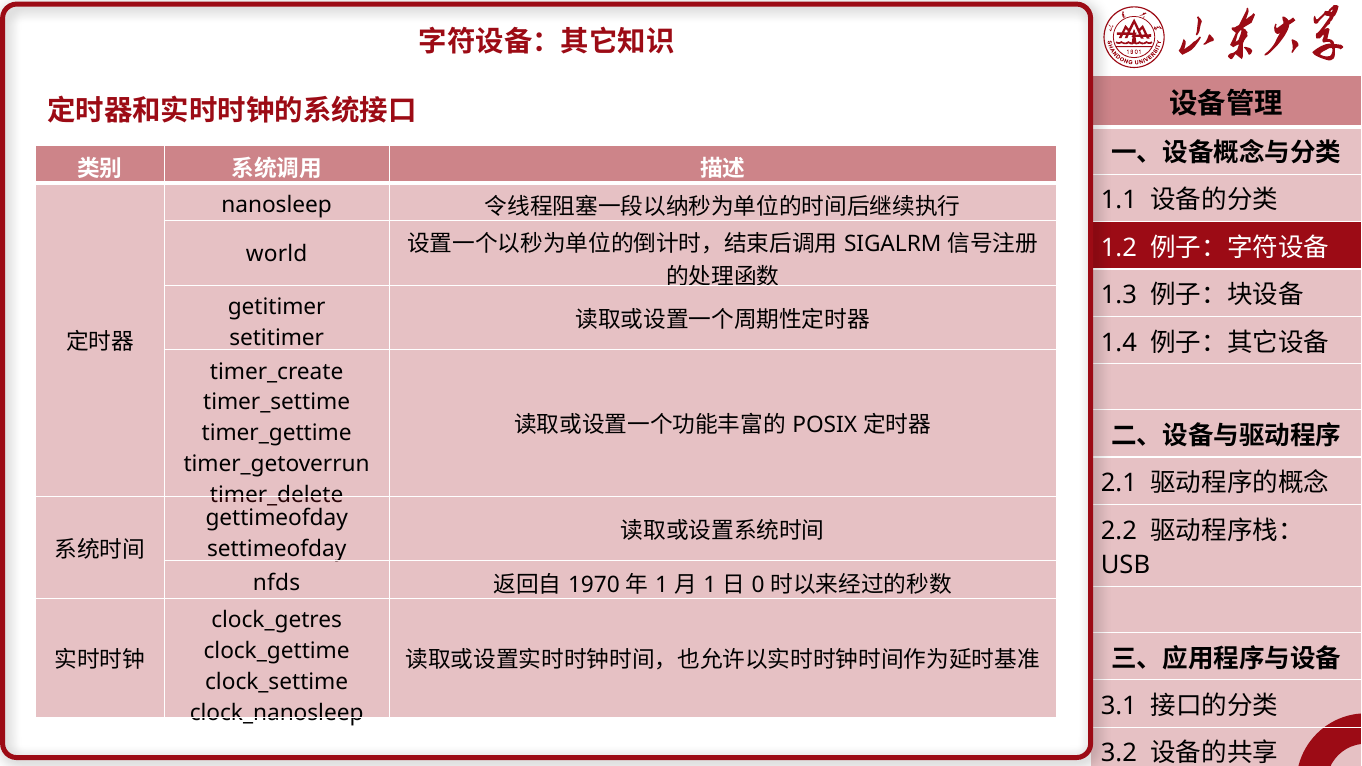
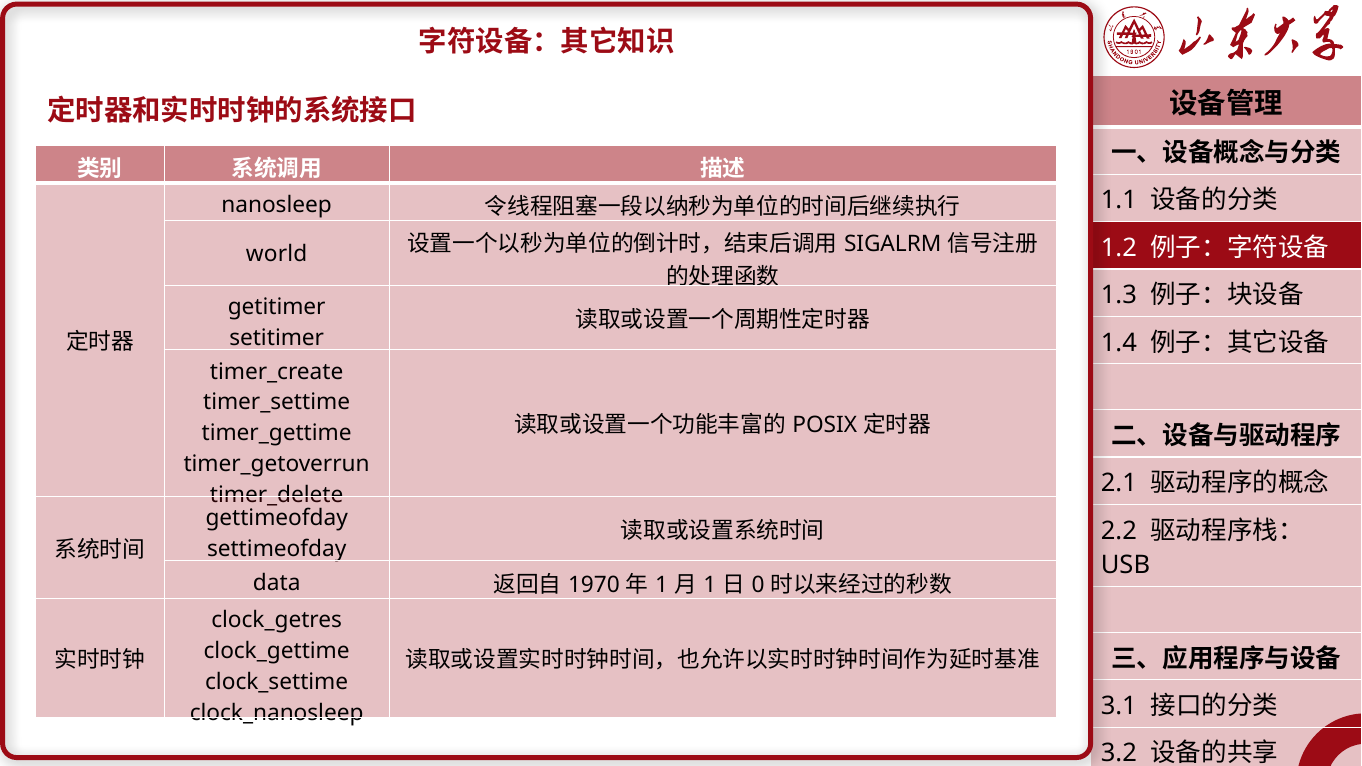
nfds: nfds -> data
